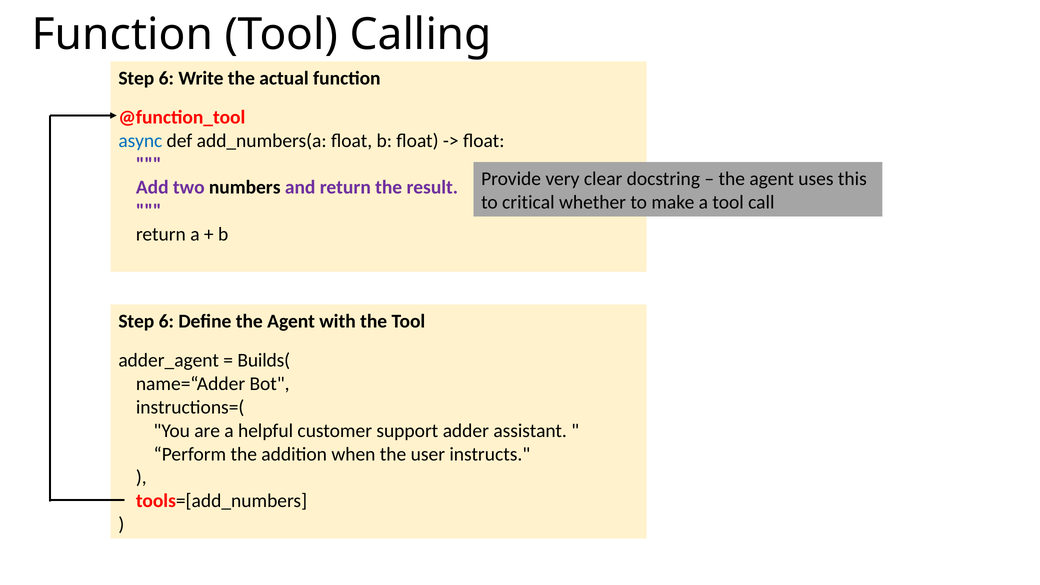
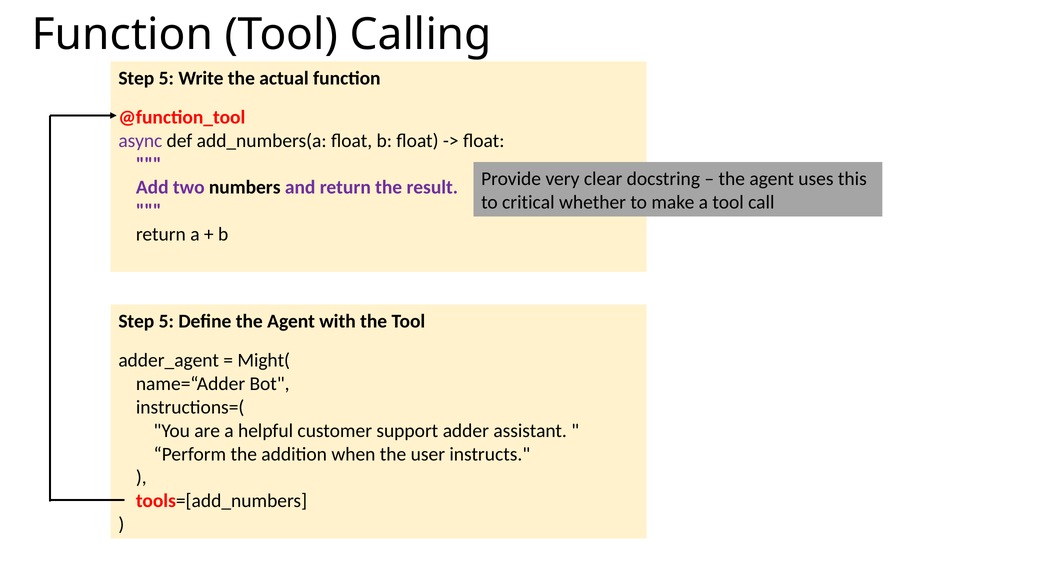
6 at (166, 78): 6 -> 5
async colour: blue -> purple
6 at (166, 321): 6 -> 5
Builds(: Builds( -> Might(
